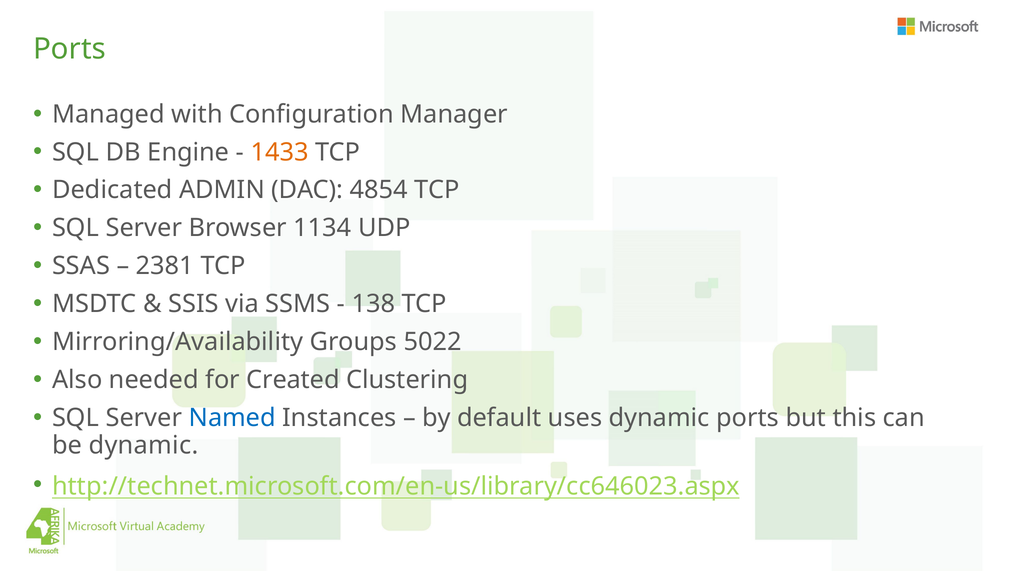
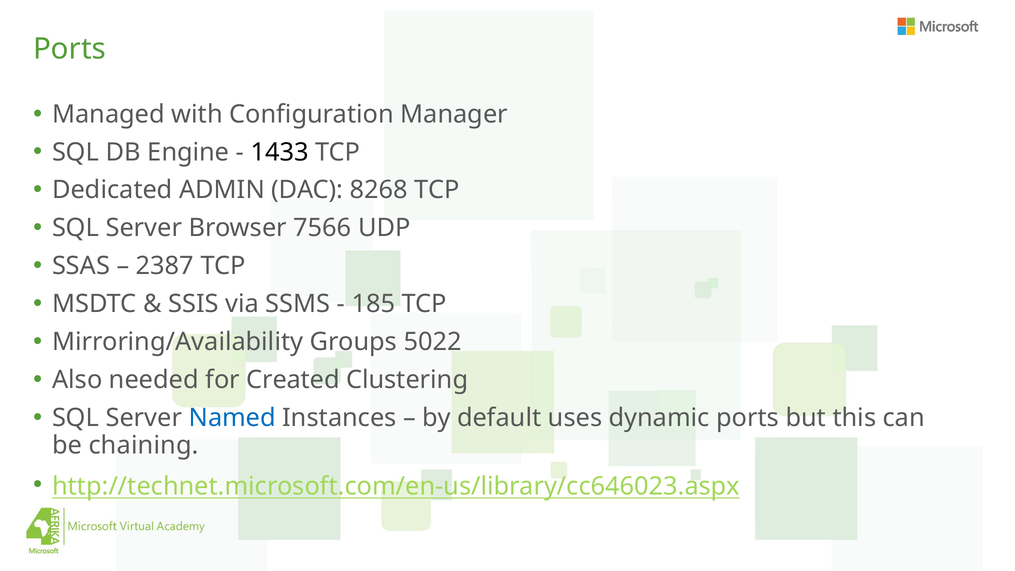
1433 colour: orange -> black
4854: 4854 -> 8268
1134: 1134 -> 7566
2381: 2381 -> 2387
138: 138 -> 185
be dynamic: dynamic -> chaining
